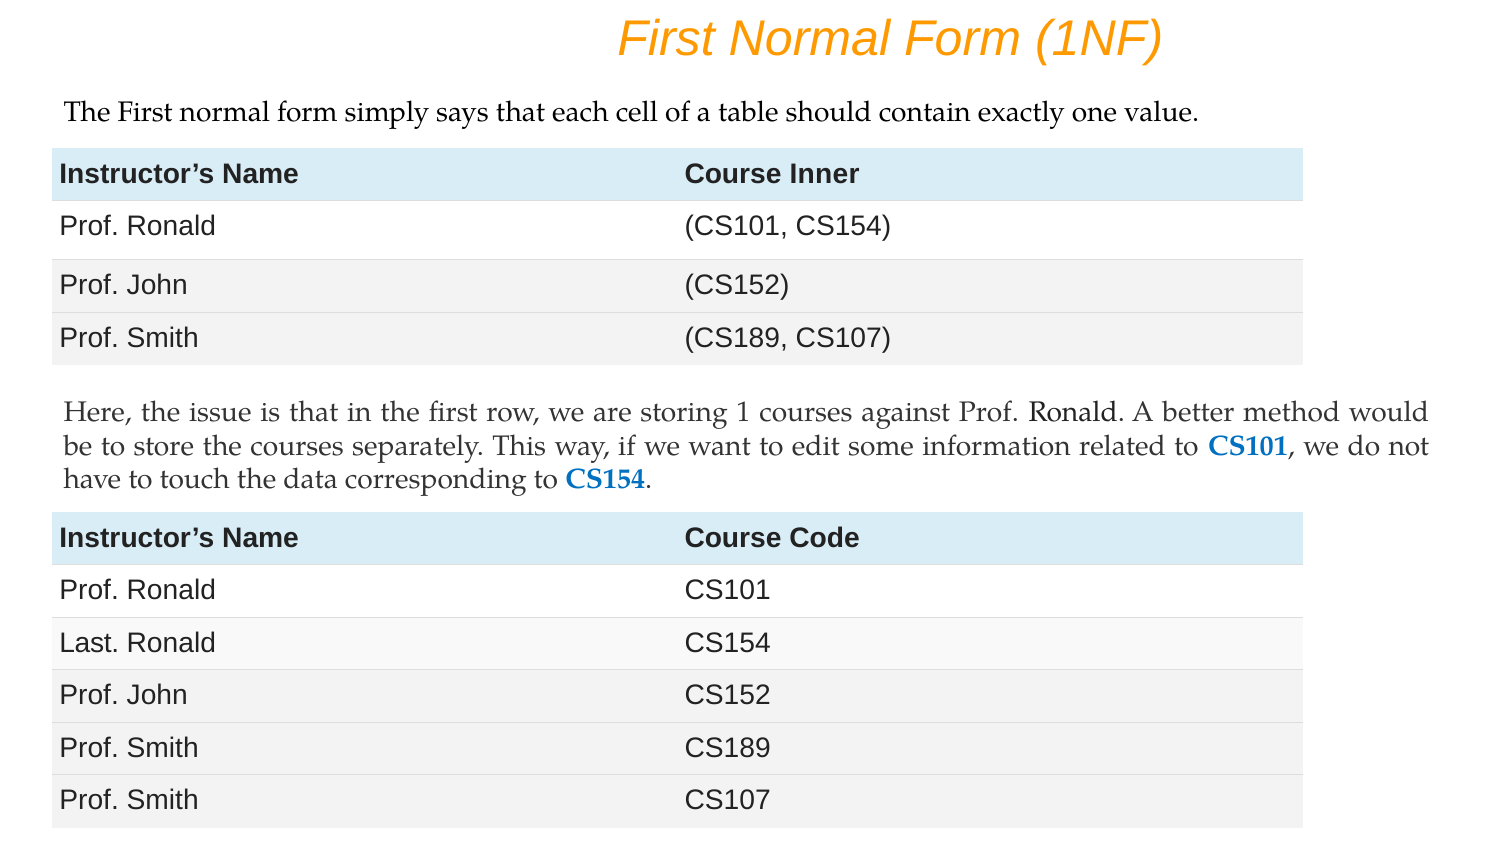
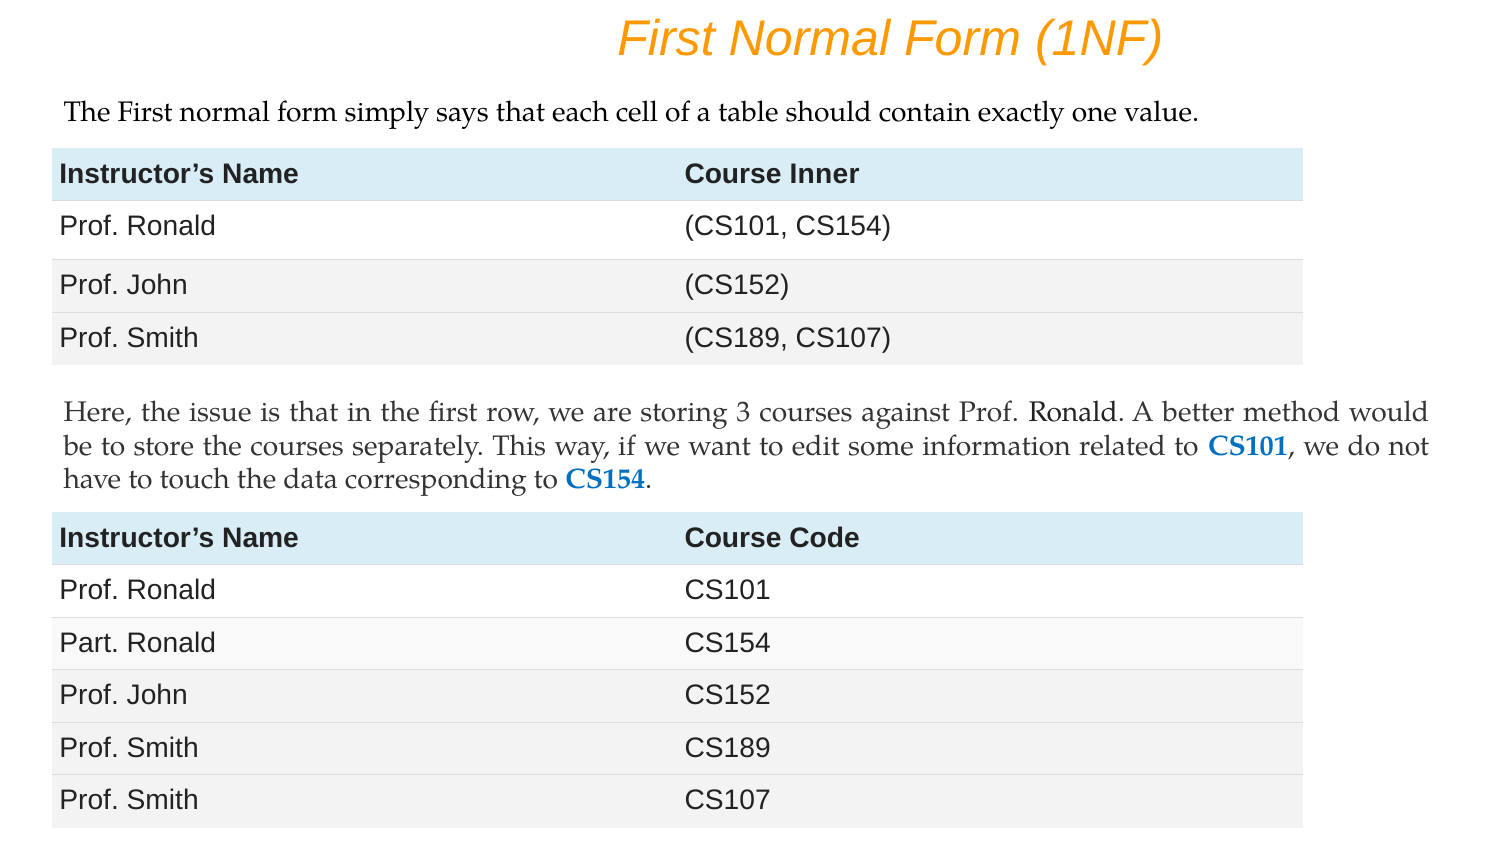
1: 1 -> 3
Last: Last -> Part
